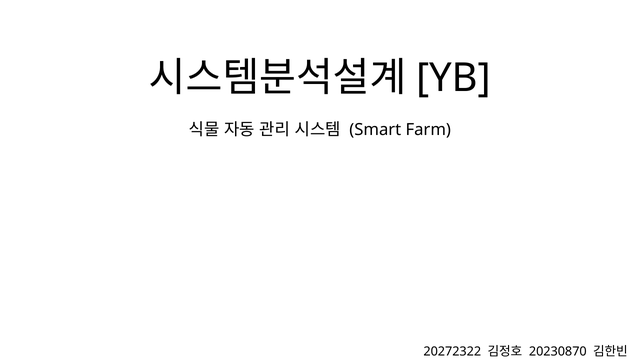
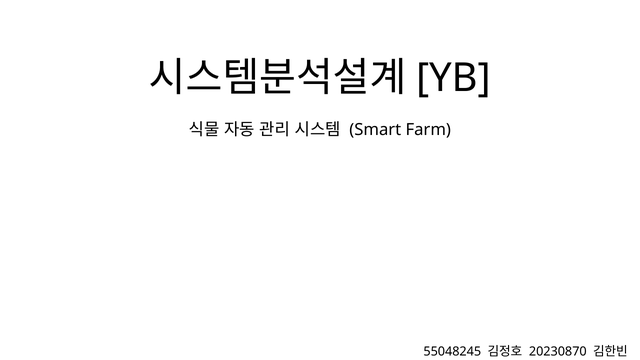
20272322: 20272322 -> 55048245
